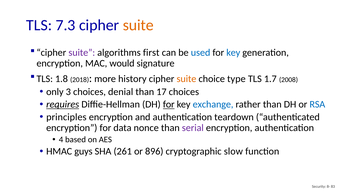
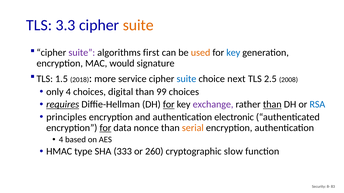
7.3: 7.3 -> 3.3
used colour: blue -> orange
1.8: 1.8 -> 1.5
history: history -> service
suite at (186, 79) colour: orange -> blue
type: type -> next
1.7: 1.7 -> 2.5
only 3: 3 -> 4
denial: denial -> digital
17: 17 -> 99
exchange colour: blue -> purple
than at (272, 105) underline: none -> present
teardown: teardown -> electronic
for at (105, 128) underline: none -> present
serial colour: purple -> orange
guys: guys -> type
261: 261 -> 333
896: 896 -> 260
